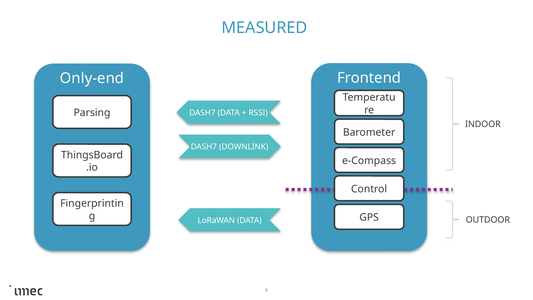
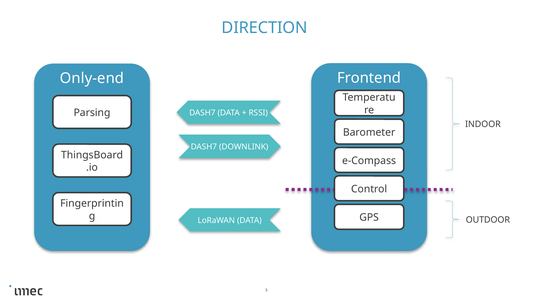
MEASURED: MEASURED -> DIRECTION
